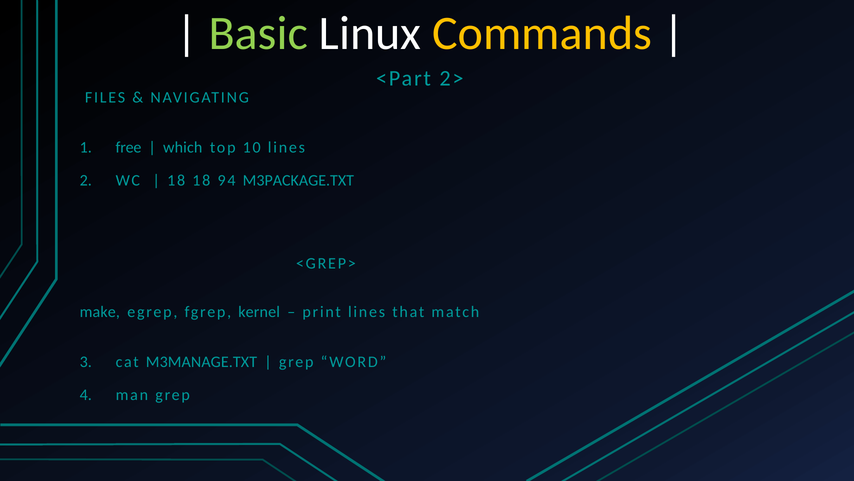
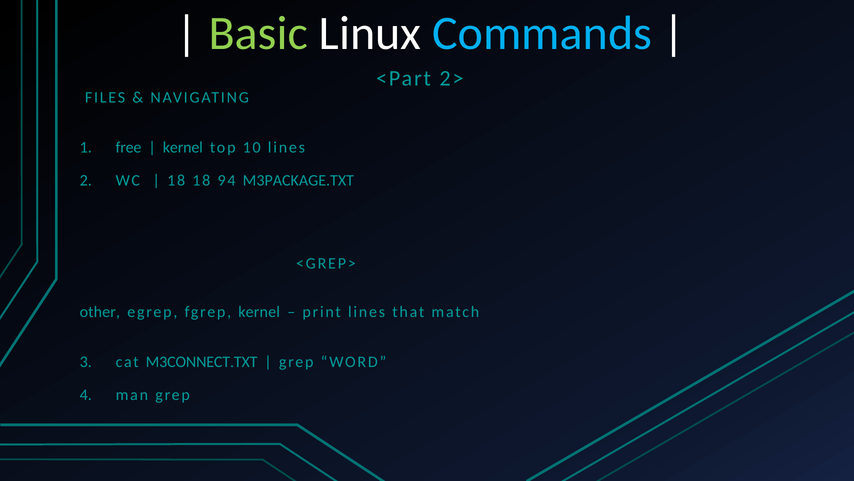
Commands colour: yellow -> light blue
which at (183, 147): which -> kernel
make: make -> other
M3MANAGE.TXT: M3MANAGE.TXT -> M3CONNECT.TXT
